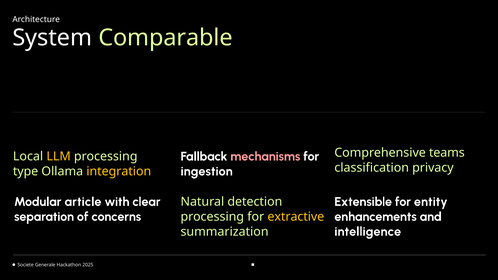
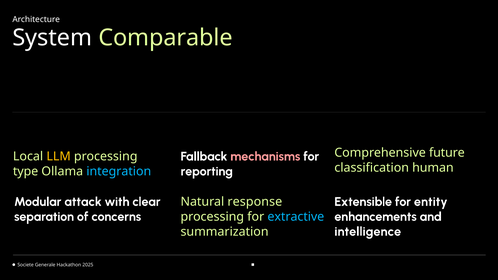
teams: teams -> future
privacy: privacy -> human
ingestion: ingestion -> reporting
integration colour: yellow -> light blue
article: article -> attack
detection: detection -> response
extractive colour: yellow -> light blue
